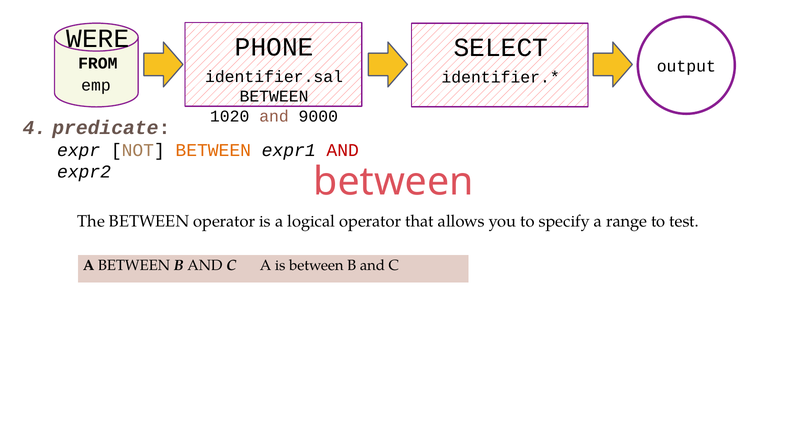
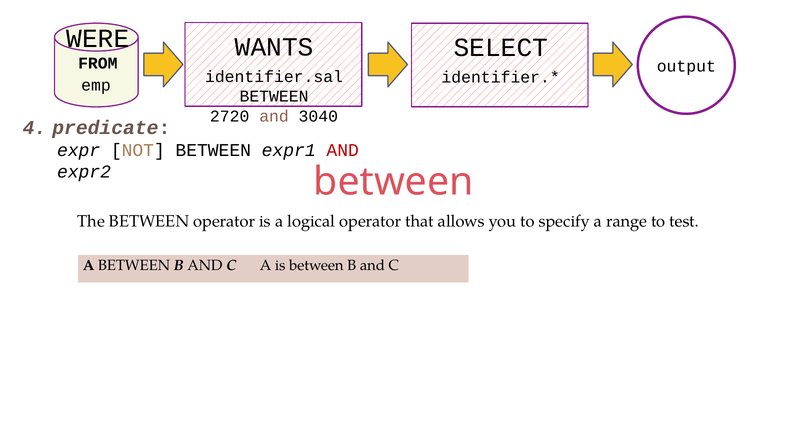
PHONE: PHONE -> WANTS
1020: 1020 -> 2720
9000: 9000 -> 3040
BETWEEN at (213, 150) colour: orange -> black
